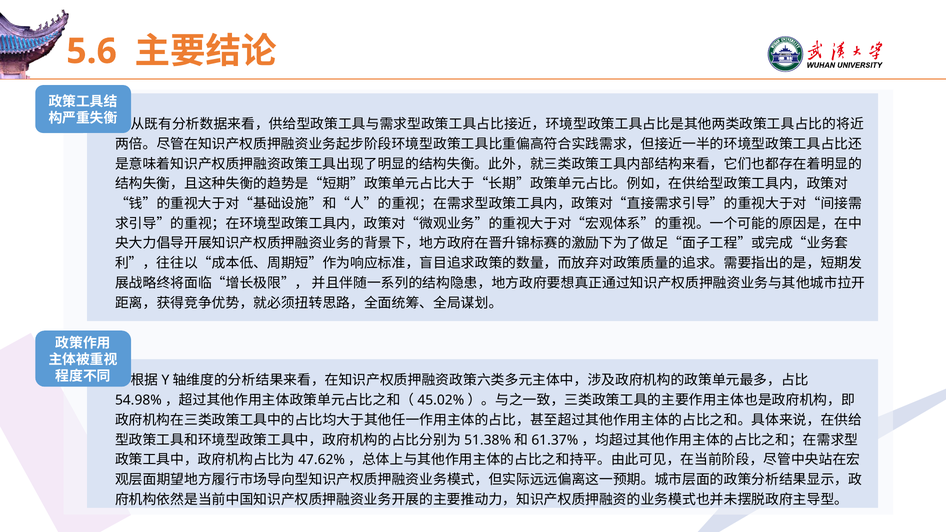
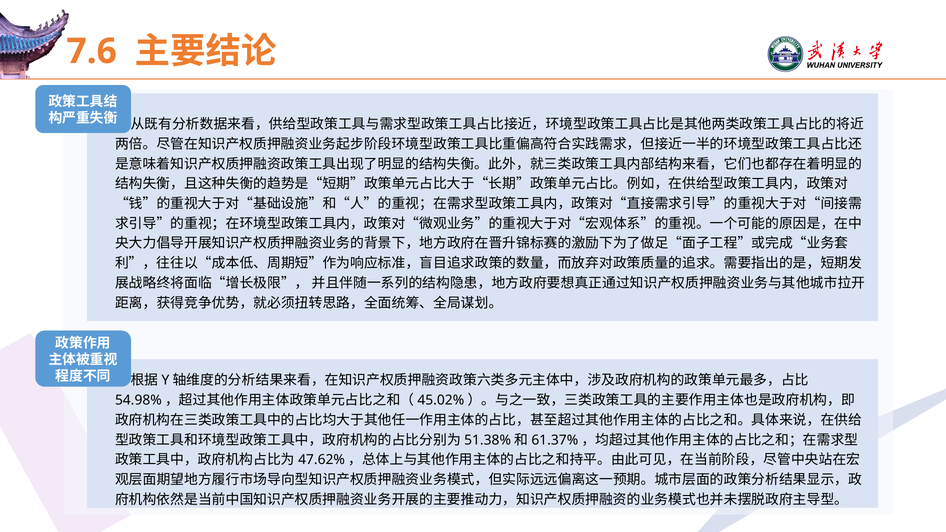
5.6: 5.6 -> 7.6
